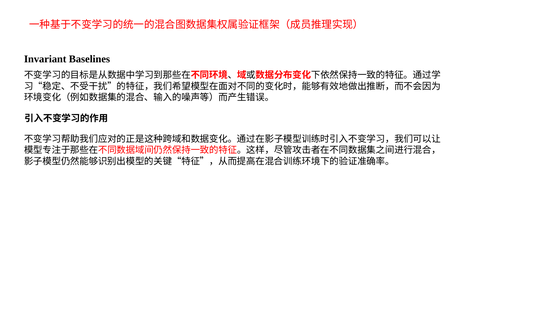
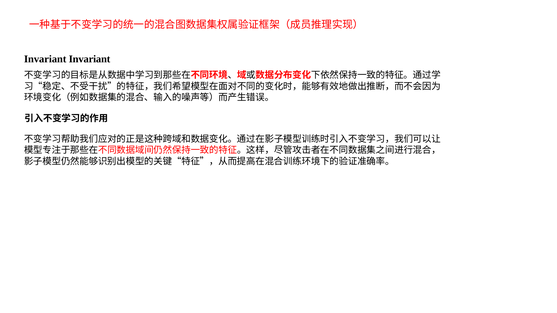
Invariant Baselines: Baselines -> Invariant
